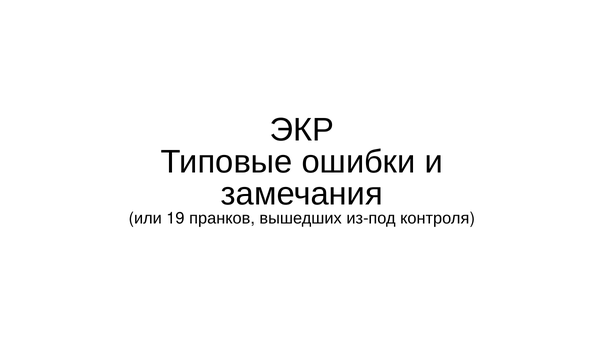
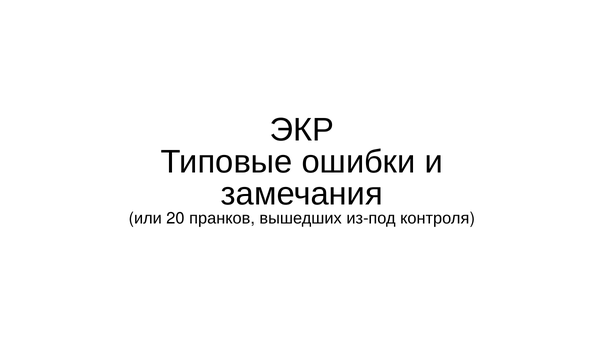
19: 19 -> 20
